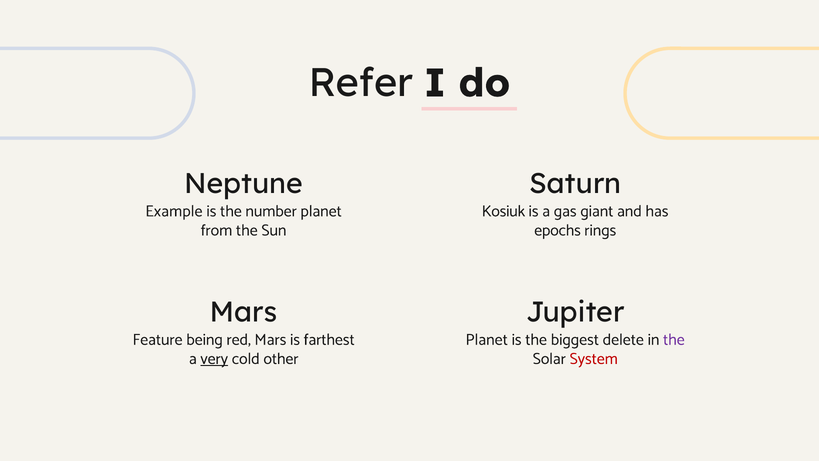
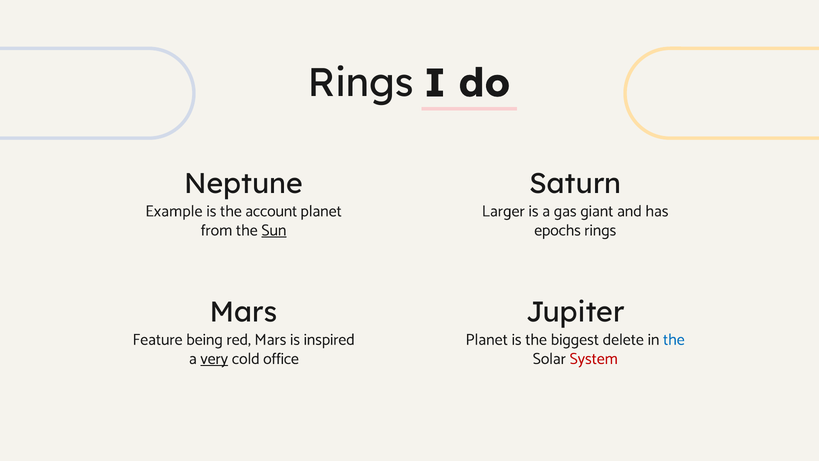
Refer at (361, 83): Refer -> Rings
number: number -> account
Kosiuk: Kosiuk -> Larger
Sun underline: none -> present
farthest: farthest -> inspired
the at (674, 339) colour: purple -> blue
other: other -> office
